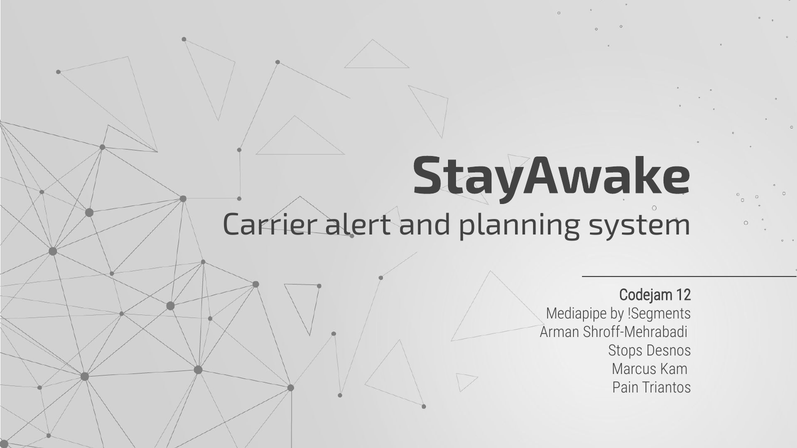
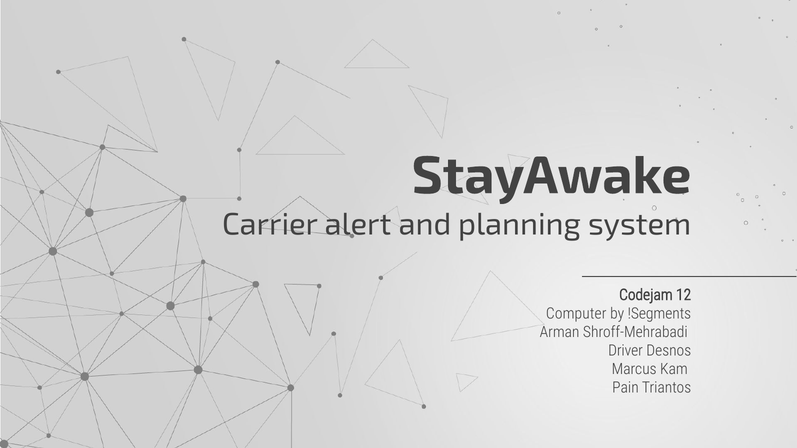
Mediapipe: Mediapipe -> Computer
Stops: Stops -> Driver
